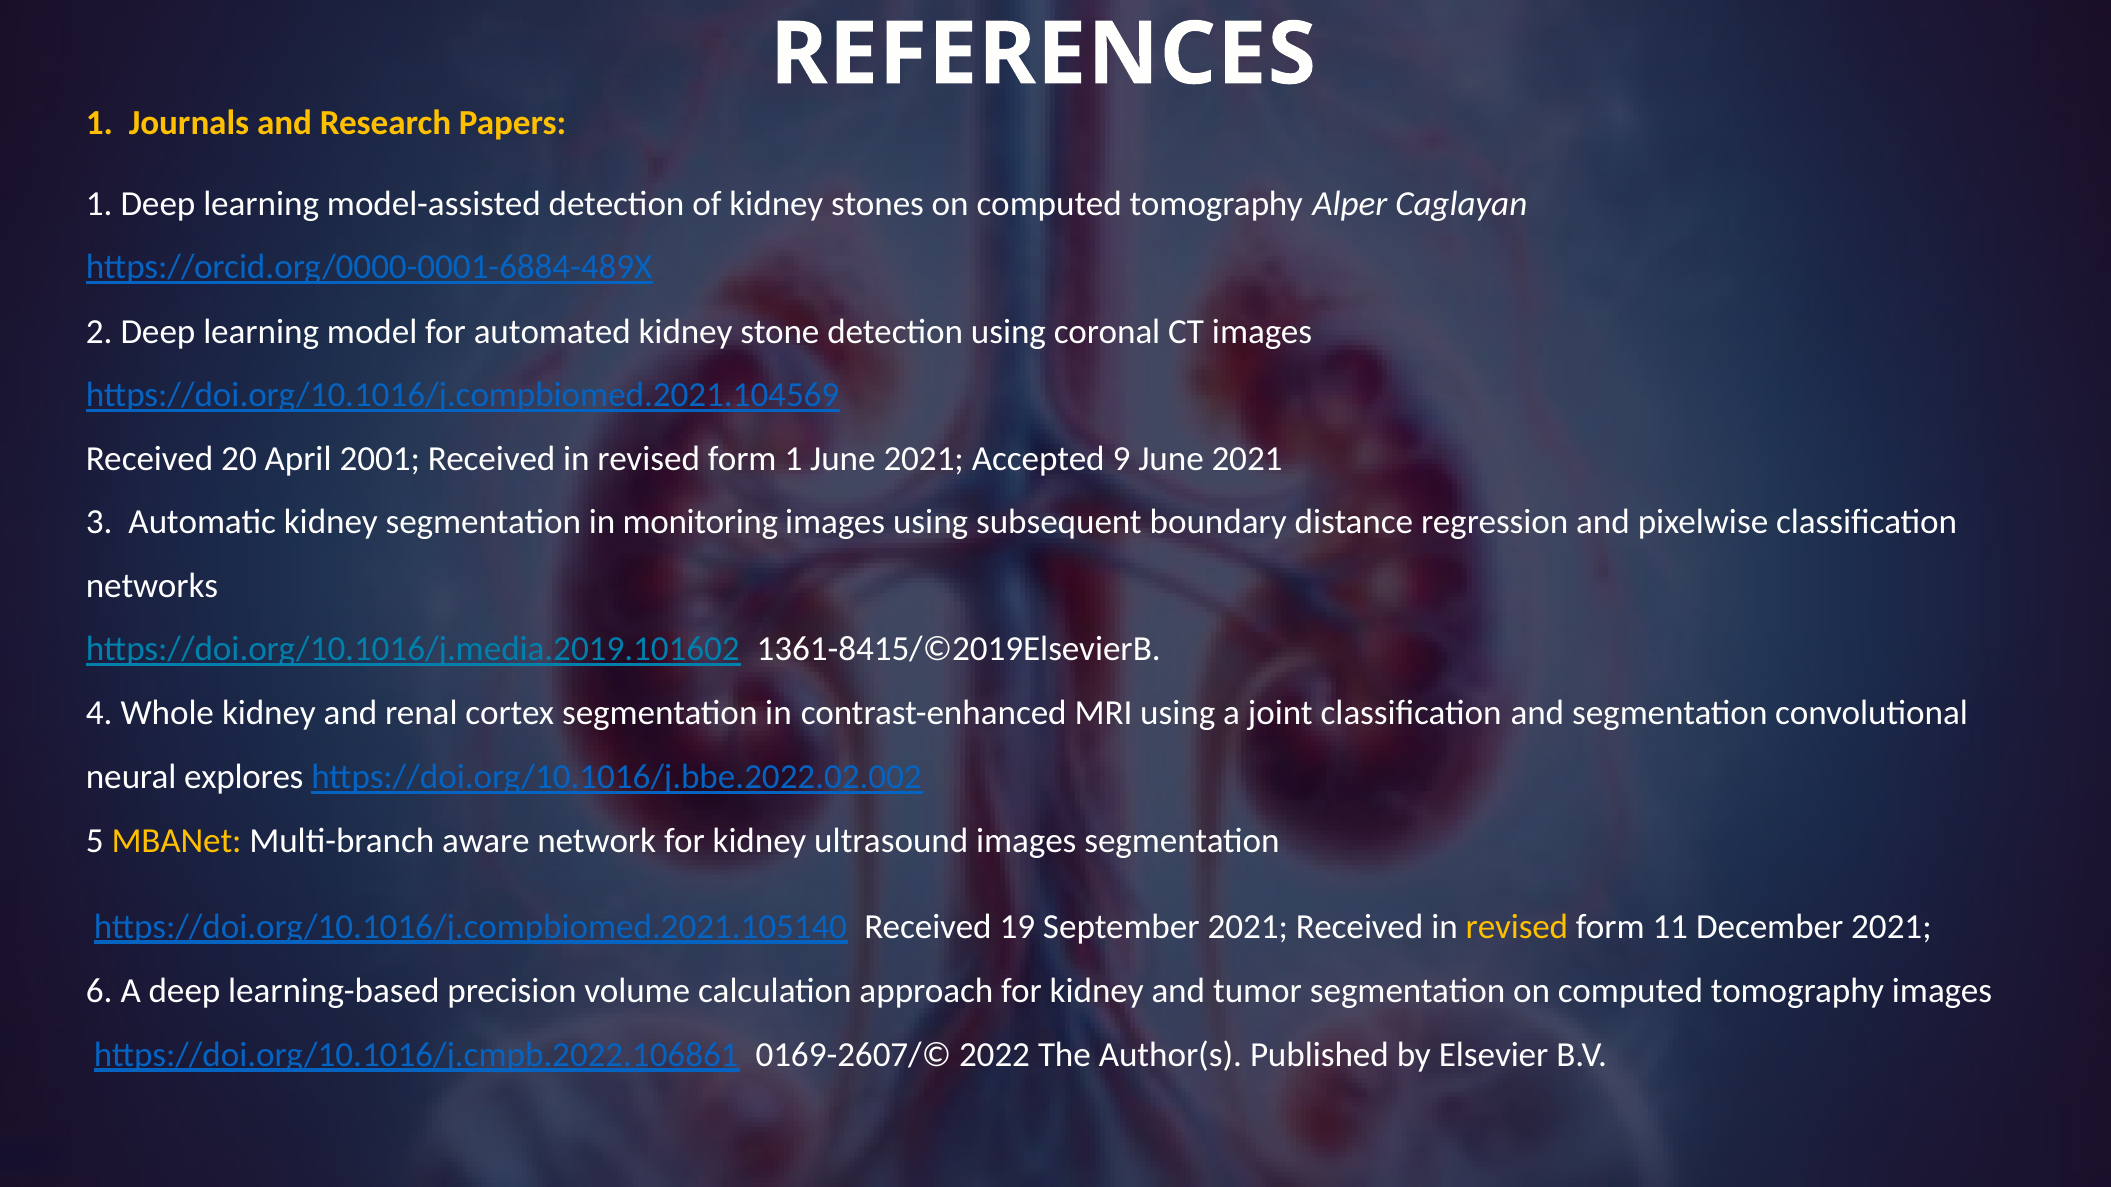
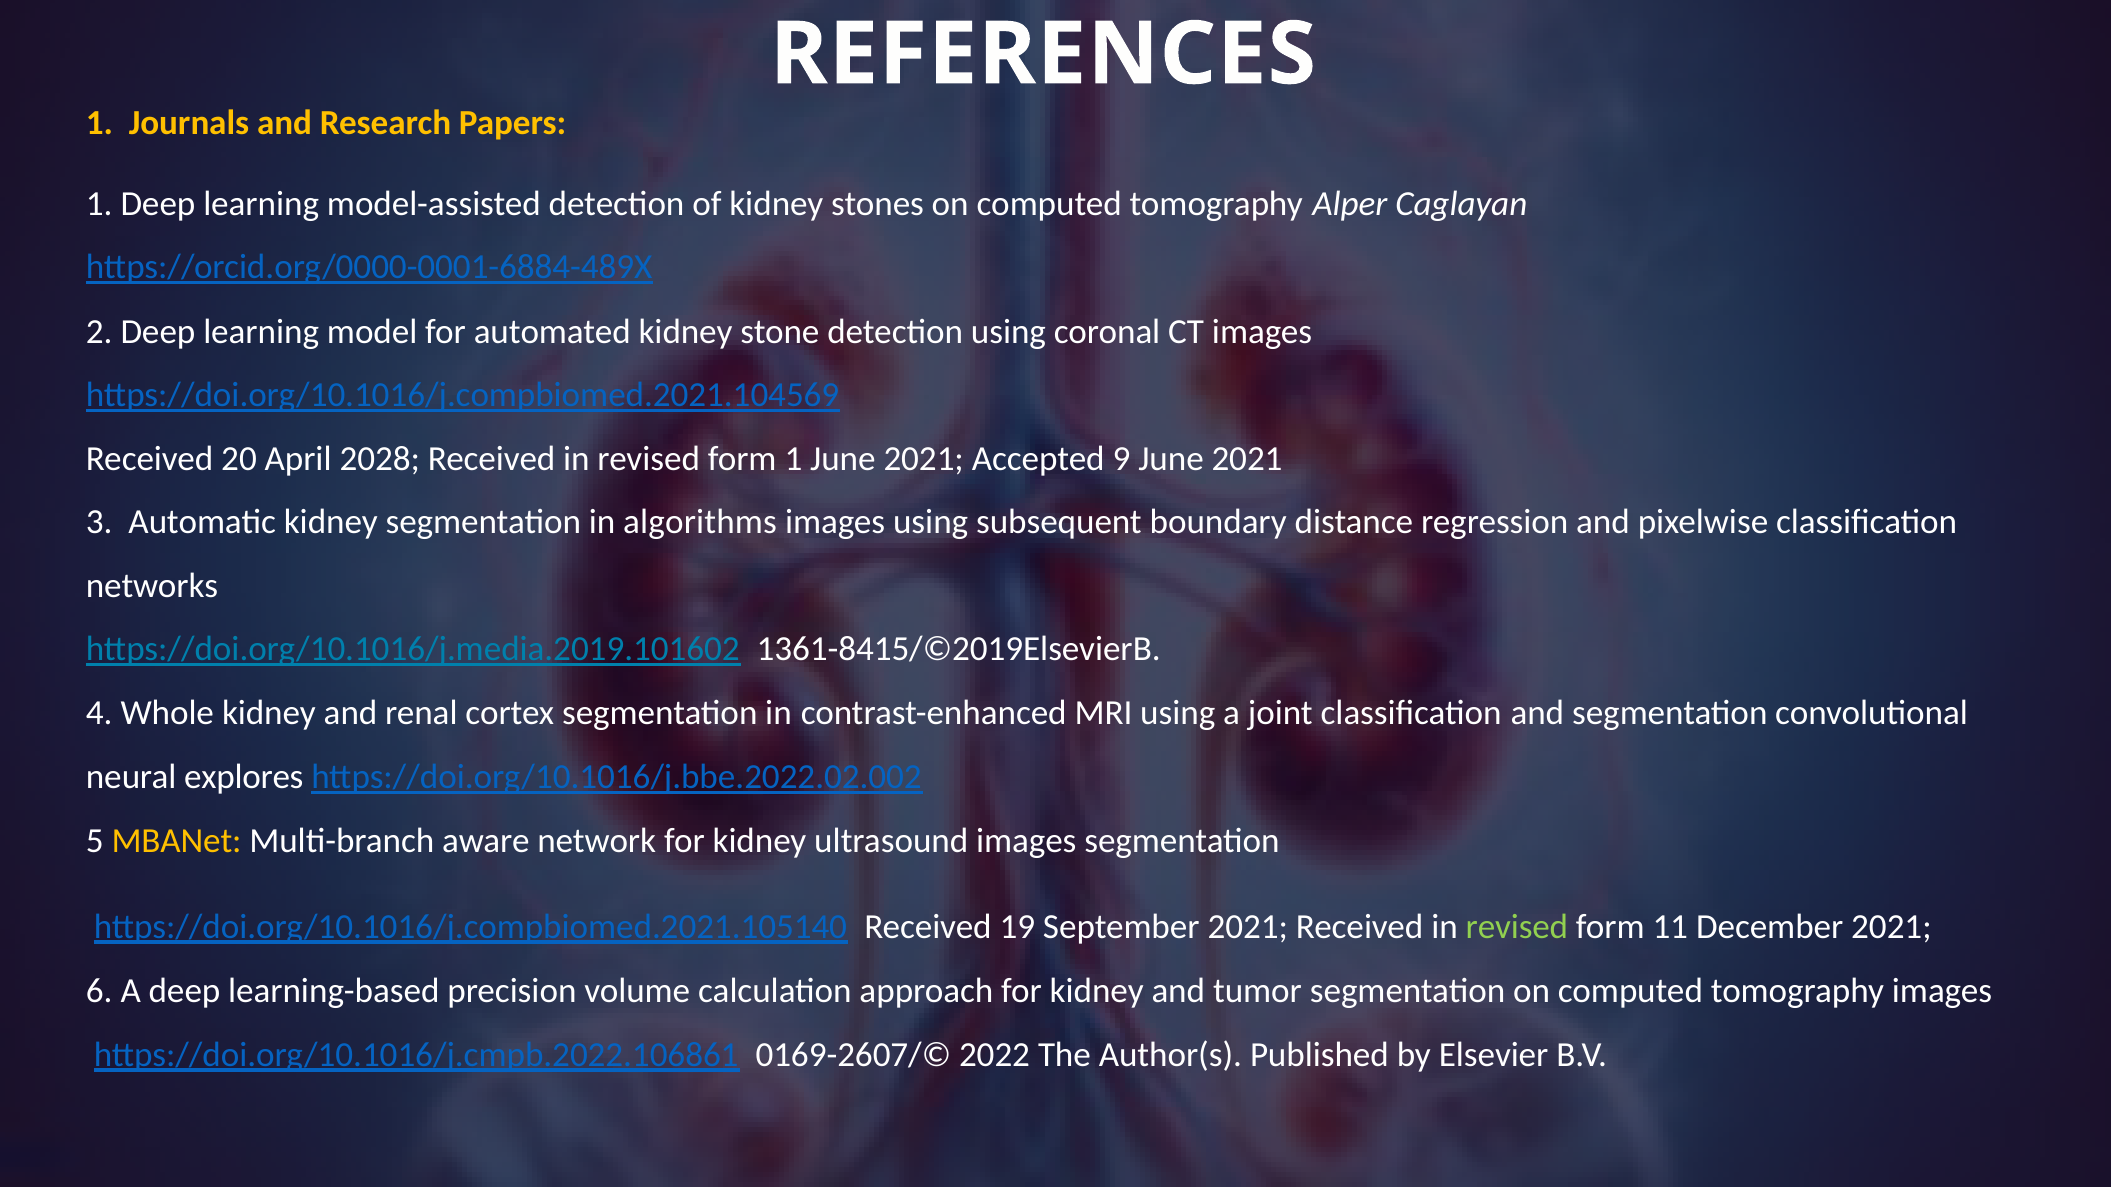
2001: 2001 -> 2028
monitoring: monitoring -> algorithms
revised at (1517, 927) colour: yellow -> light green
